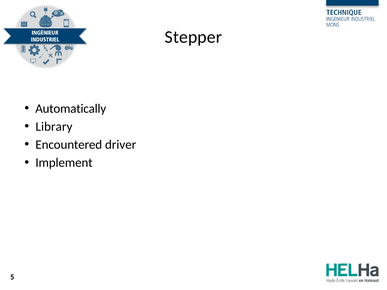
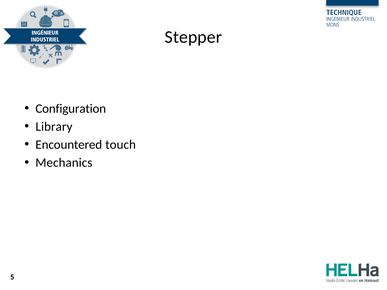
Automatically: Automatically -> Configuration
driver: driver -> touch
Implement: Implement -> Mechanics
